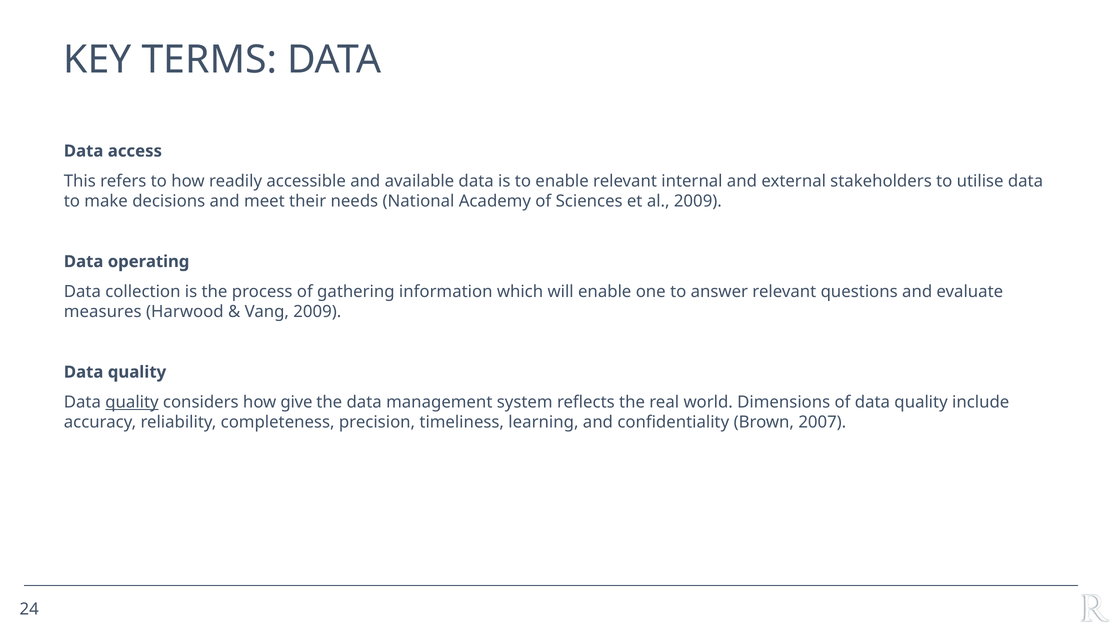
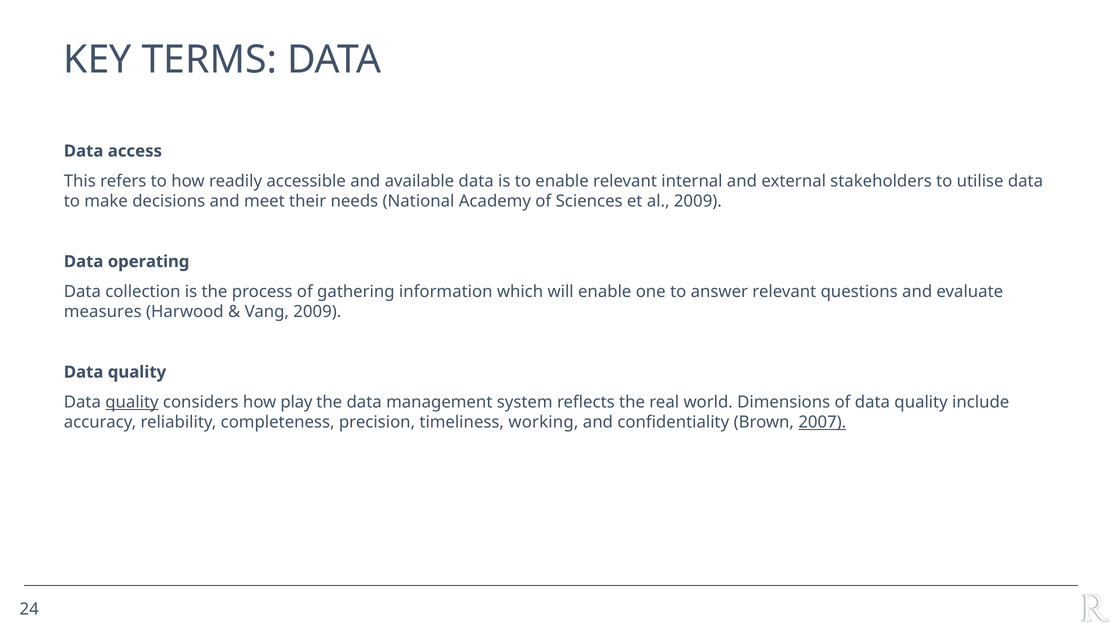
give: give -> play
learning: learning -> working
2007 underline: none -> present
